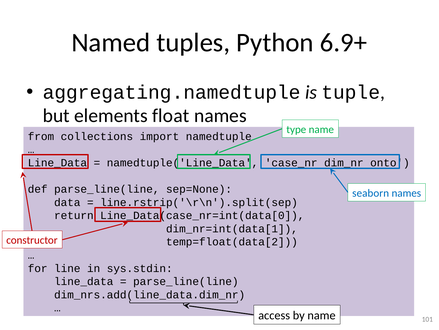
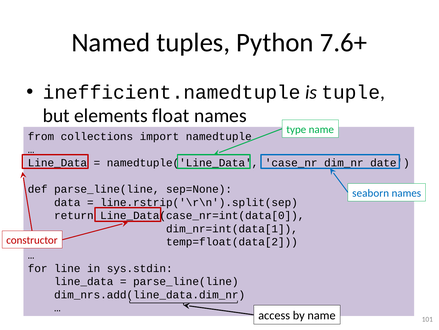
6.9+: 6.9+ -> 7.6+
aggregating.namedtuple: aggregating.namedtuple -> inefficient.namedtuple
onto: onto -> date
